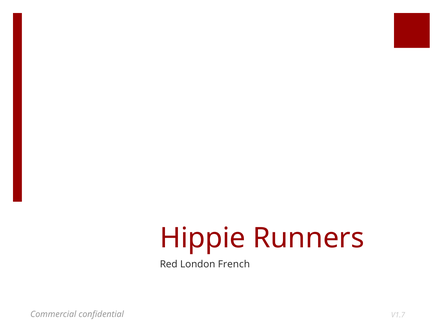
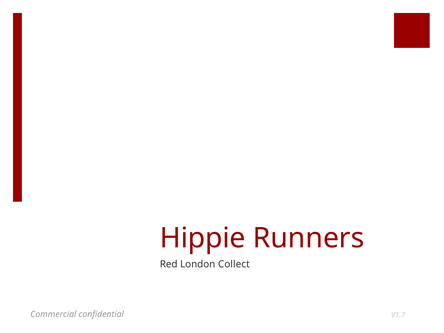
French: French -> Collect
